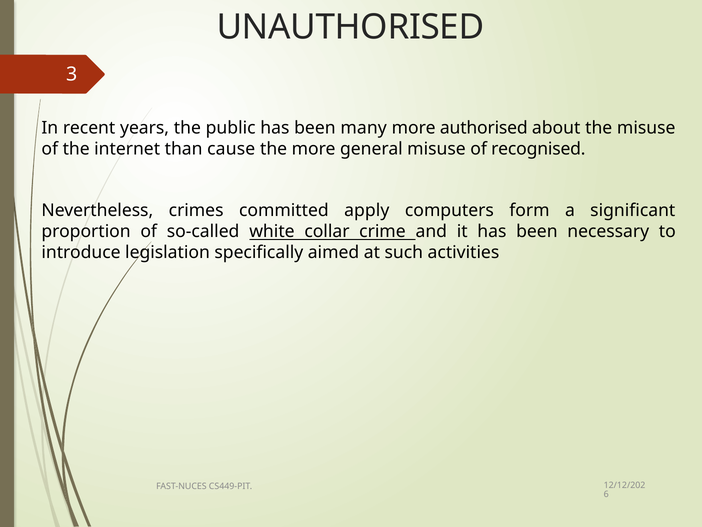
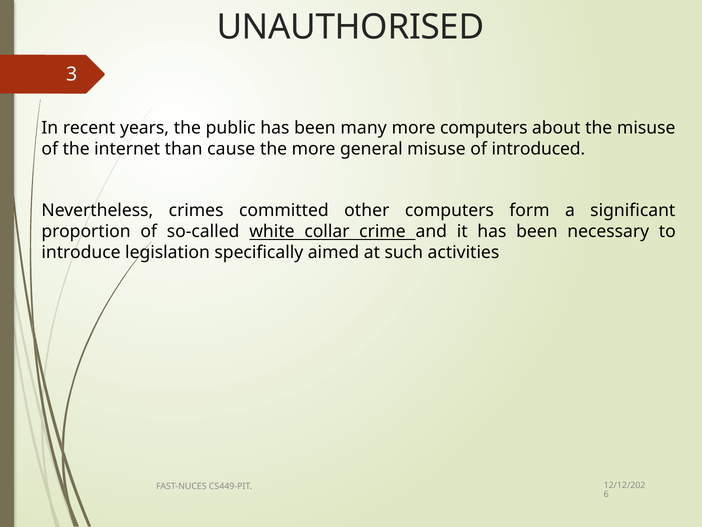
more authorised: authorised -> computers
recognised: recognised -> introduced
apply: apply -> other
